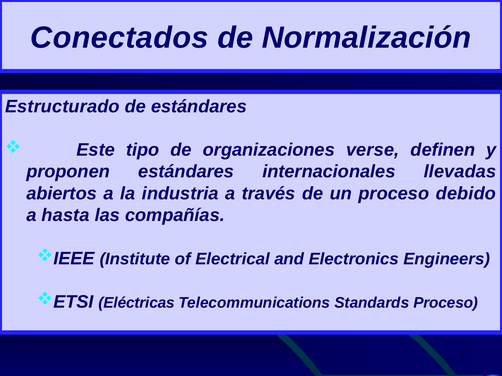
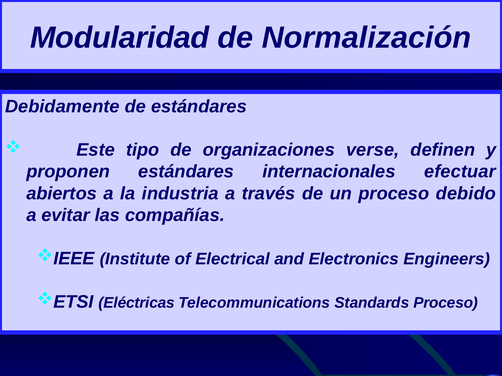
Conectados: Conectados -> Modularidad
Estructurado: Estructurado -> Debidamente
llevadas: llevadas -> efectuar
hasta: hasta -> evitar
